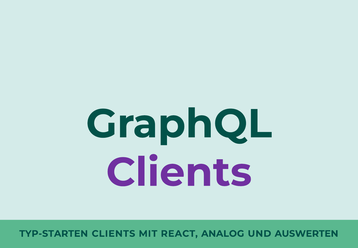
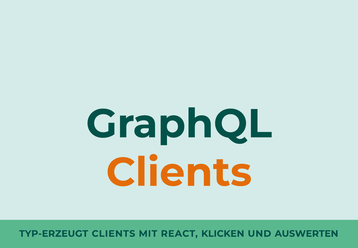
Clients at (179, 172) colour: purple -> orange
TYP-STARTEN: TYP-STARTEN -> TYP-ERZEUGT
ANALOG: ANALOG -> KLICKEN
